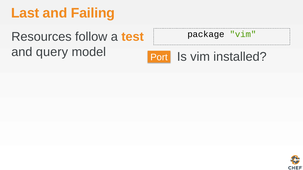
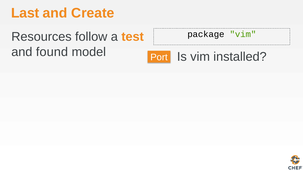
Failing: Failing -> Create
query: query -> found
